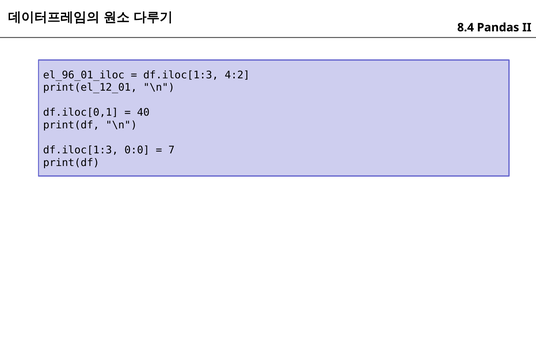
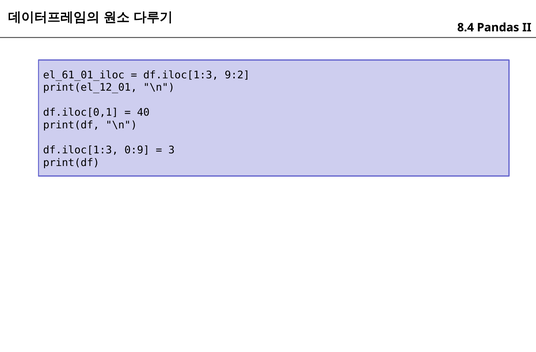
el_96_01_iloc: el_96_01_iloc -> el_61_01_iloc
4:2: 4:2 -> 9:2
0:0: 0:0 -> 0:9
7: 7 -> 3
